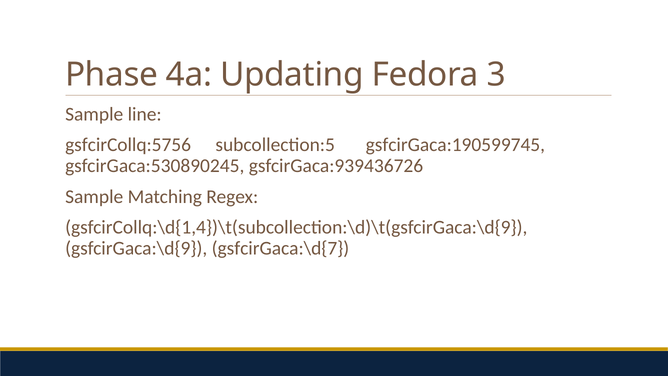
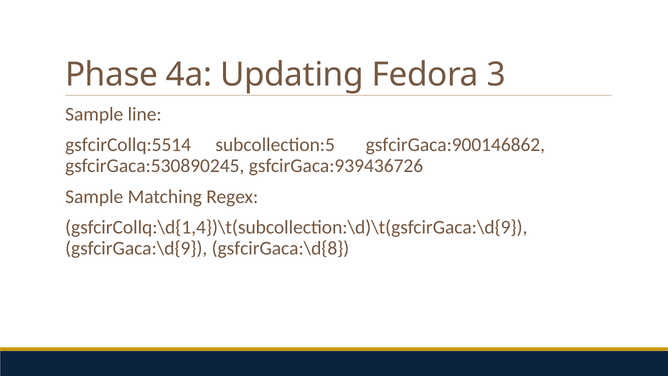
gsfcirCollq:5756: gsfcirCollq:5756 -> gsfcirCollq:5514
gsfcirGaca:190599745: gsfcirGaca:190599745 -> gsfcirGaca:900146862
gsfcirGaca:\d{7: gsfcirGaca:\d{7 -> gsfcirGaca:\d{8
